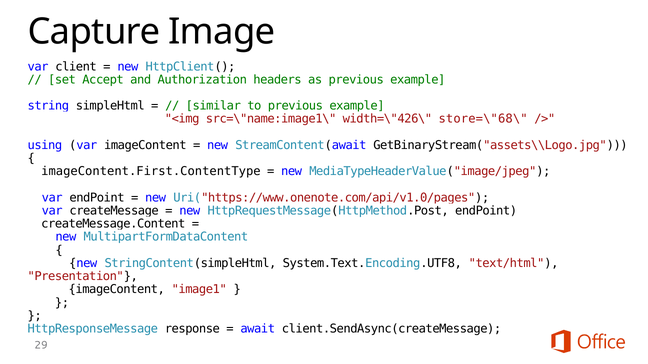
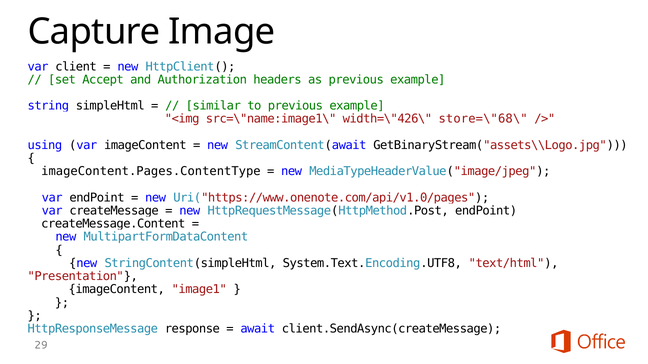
imageContent.First.ContentType: imageContent.First.ContentType -> imageContent.Pages.ContentType
